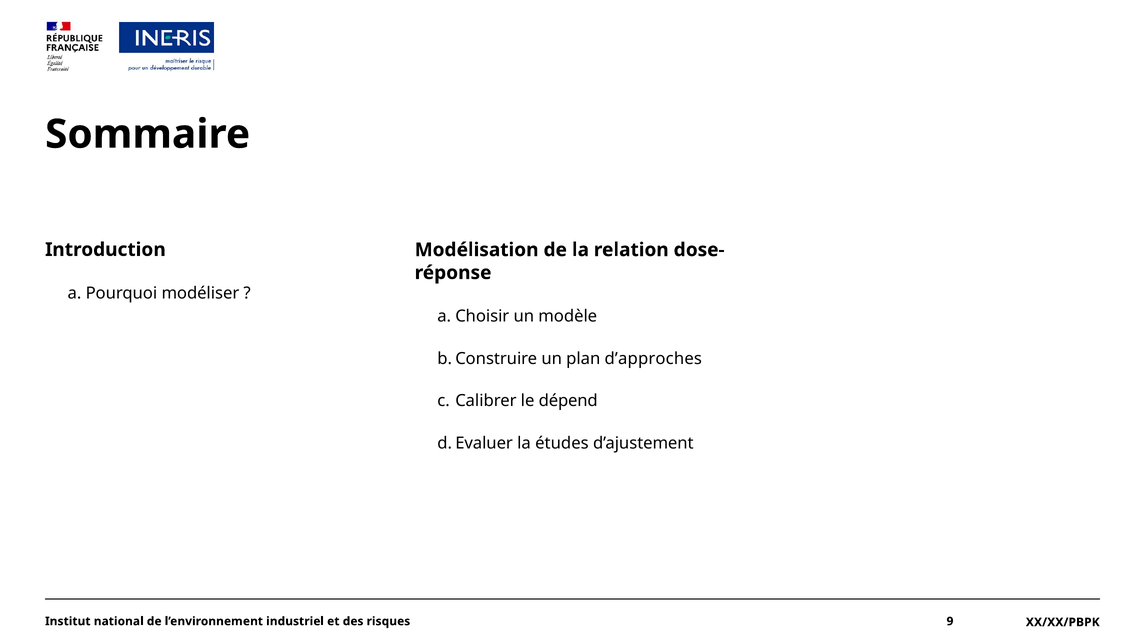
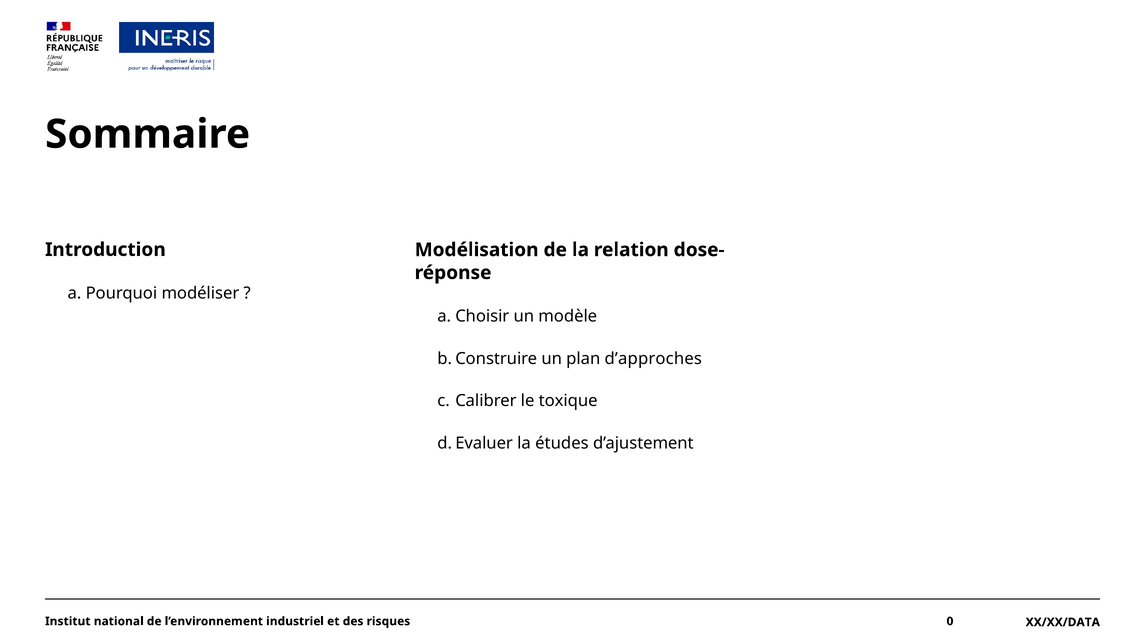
dépend: dépend -> toxique
9: 9 -> 0
XX/XX/PBPK: XX/XX/PBPK -> XX/XX/DATA
